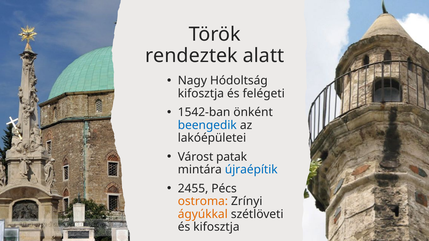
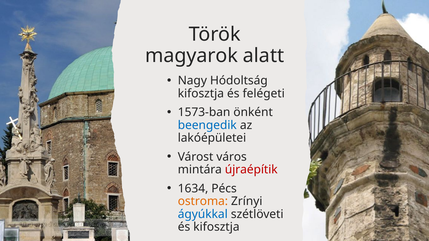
rendeztek: rendeztek -> magyarok
1542-ban: 1542-ban -> 1573-ban
patak: patak -> város
újraépítik colour: blue -> red
2455: 2455 -> 1634
ágyúkkal colour: orange -> blue
